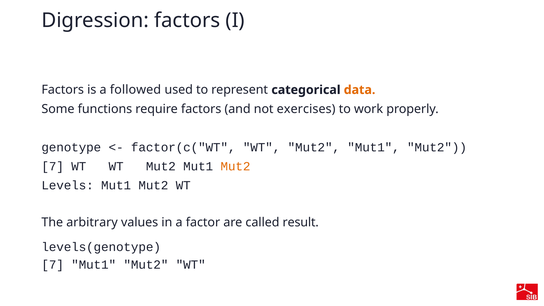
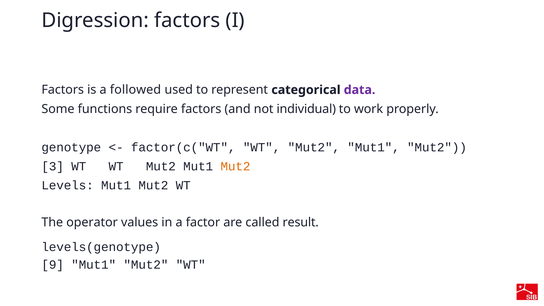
data colour: orange -> purple
exercises: exercises -> individual
7 at (53, 166): 7 -> 3
arbitrary: arbitrary -> operator
7 at (53, 265): 7 -> 9
